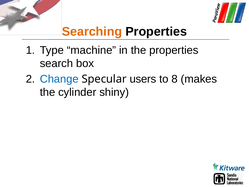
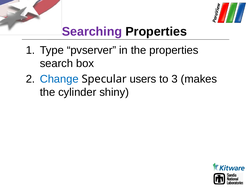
Searching colour: orange -> purple
machine: machine -> pvserver
8: 8 -> 3
